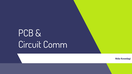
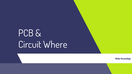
Comm: Comm -> Where
